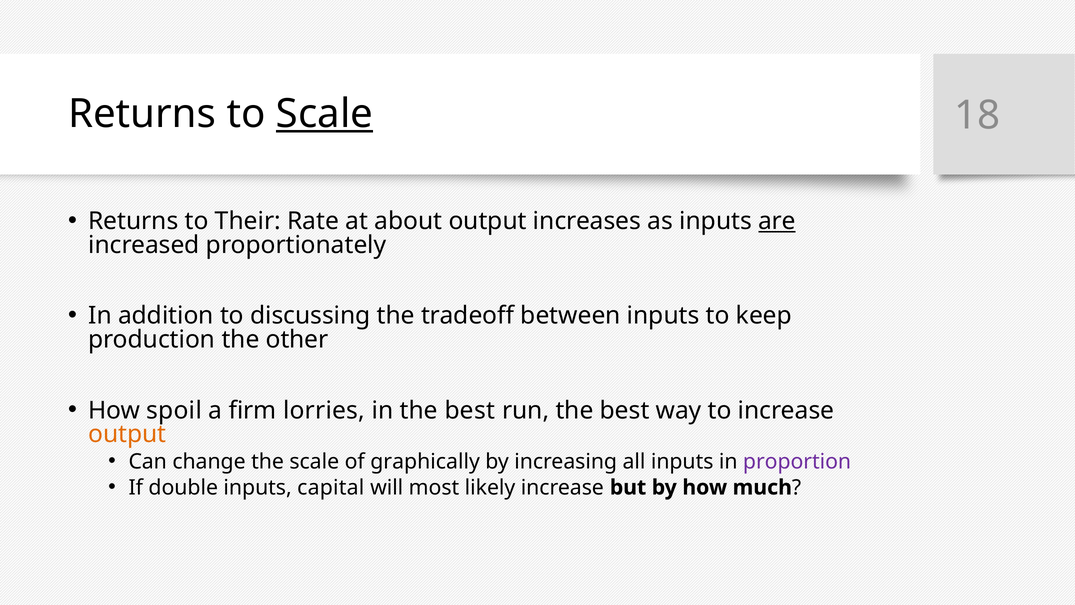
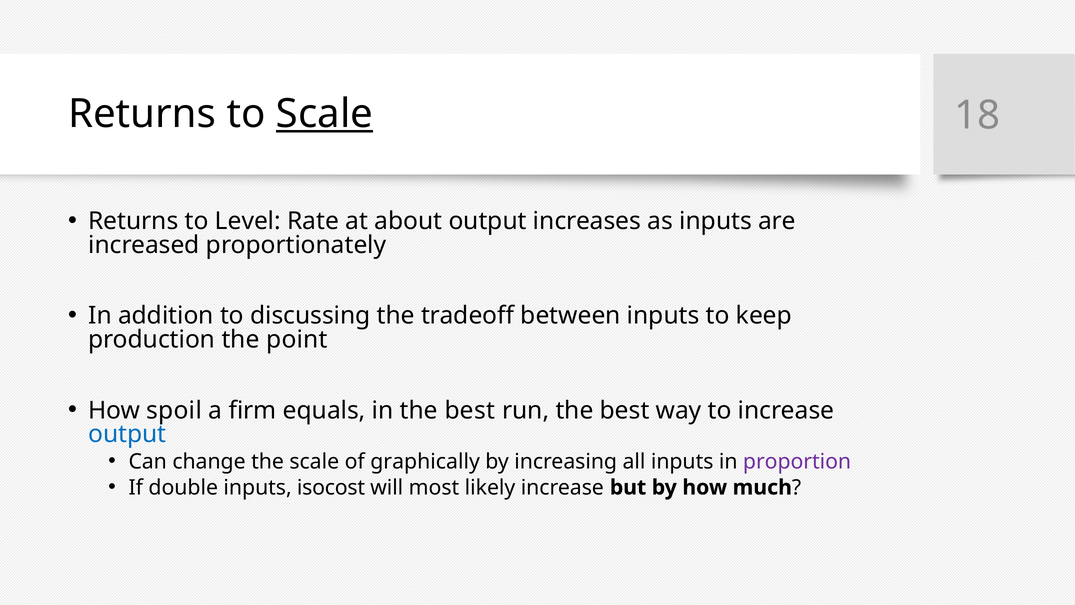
Their: Their -> Level
are underline: present -> none
other: other -> point
lorries: lorries -> equals
output at (127, 434) colour: orange -> blue
capital: capital -> isocost
